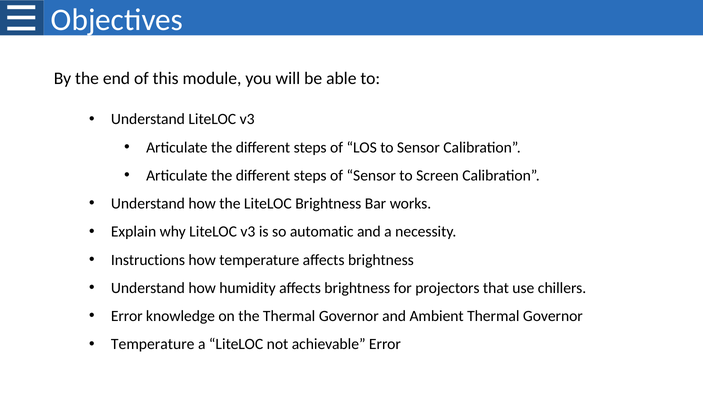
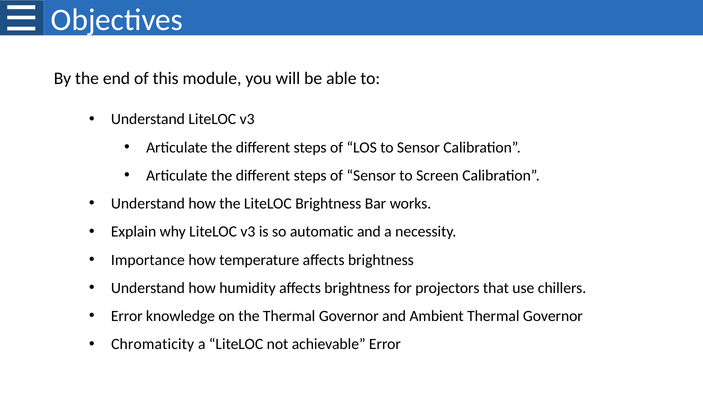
Instructions: Instructions -> Importance
Temperature at (153, 344): Temperature -> Chromaticity
